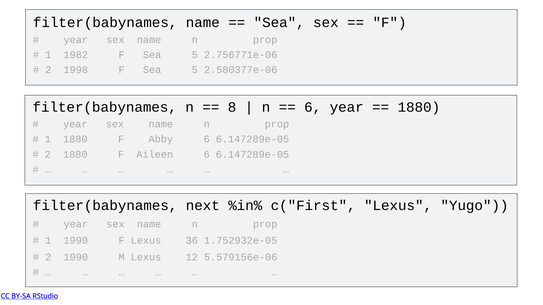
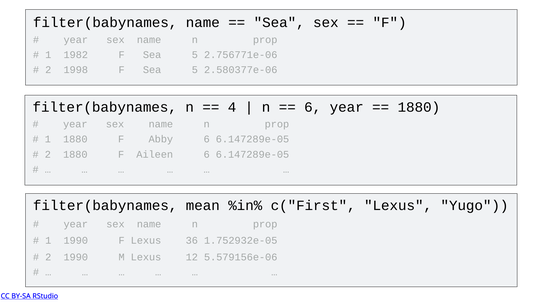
8: 8 -> 4
next: next -> mean
